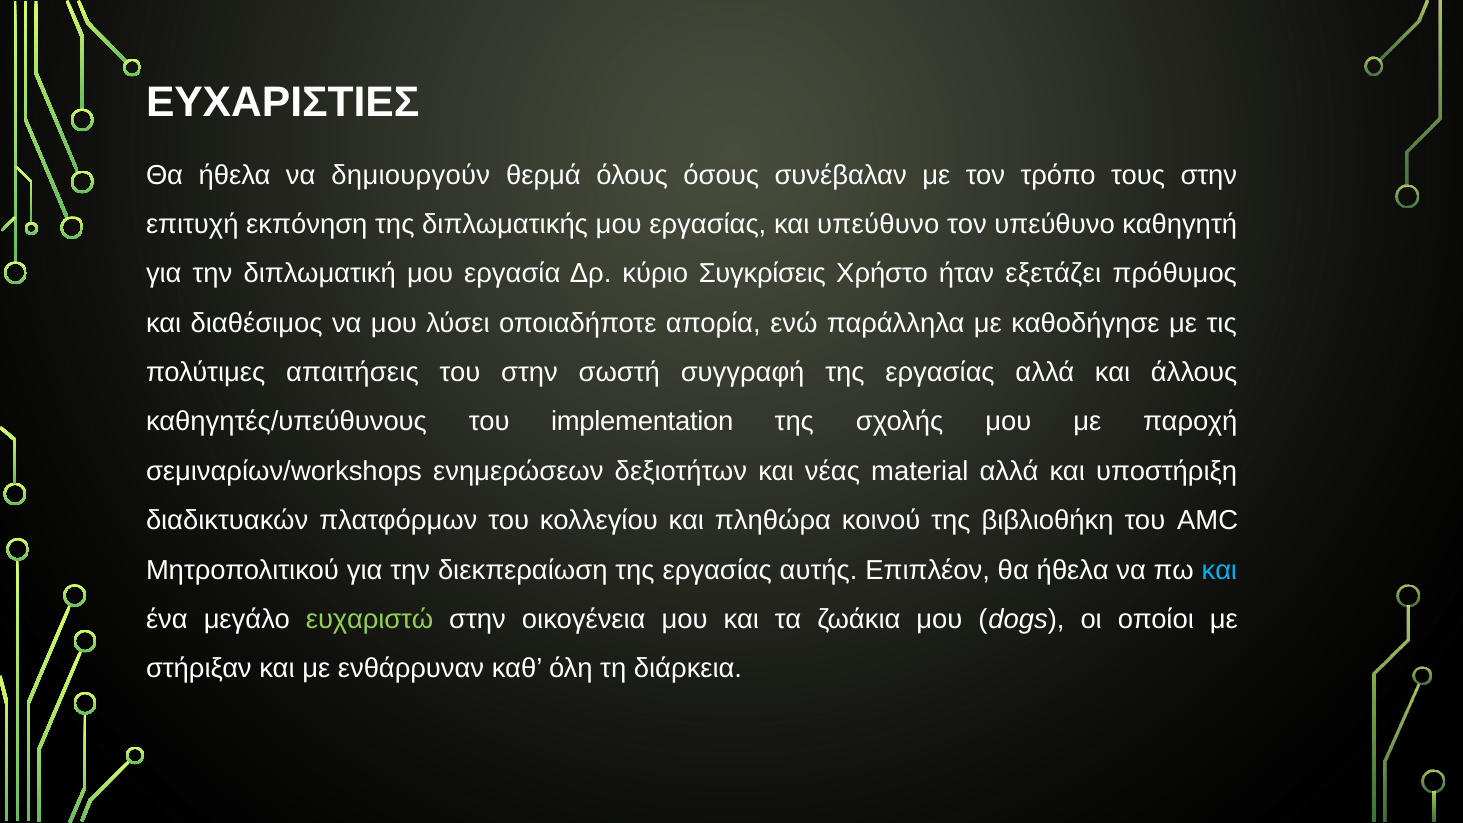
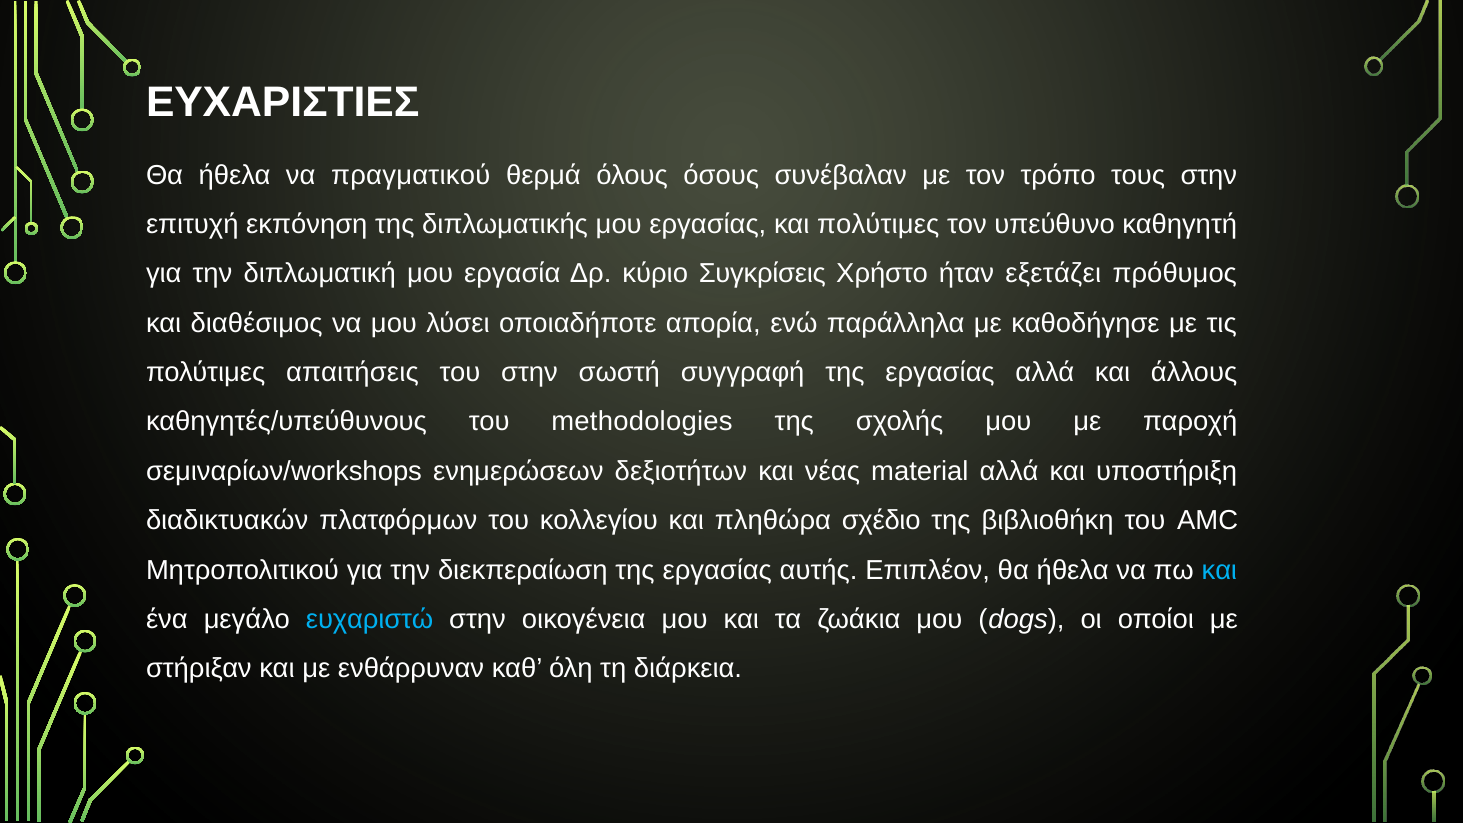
δημιουργούν: δημιουργούν -> πραγματικού
και υπεύθυνο: υπεύθυνο -> πολύτιμες
implementation: implementation -> methodologies
κοινού: κοινού -> σχέδιο
ευχαριστώ colour: light green -> light blue
